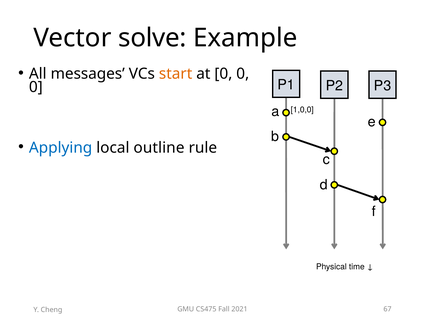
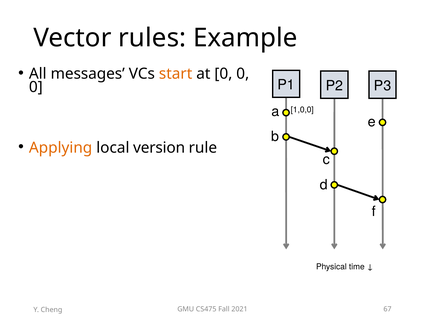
solve: solve -> rules
Applying colour: blue -> orange
outline: outline -> version
